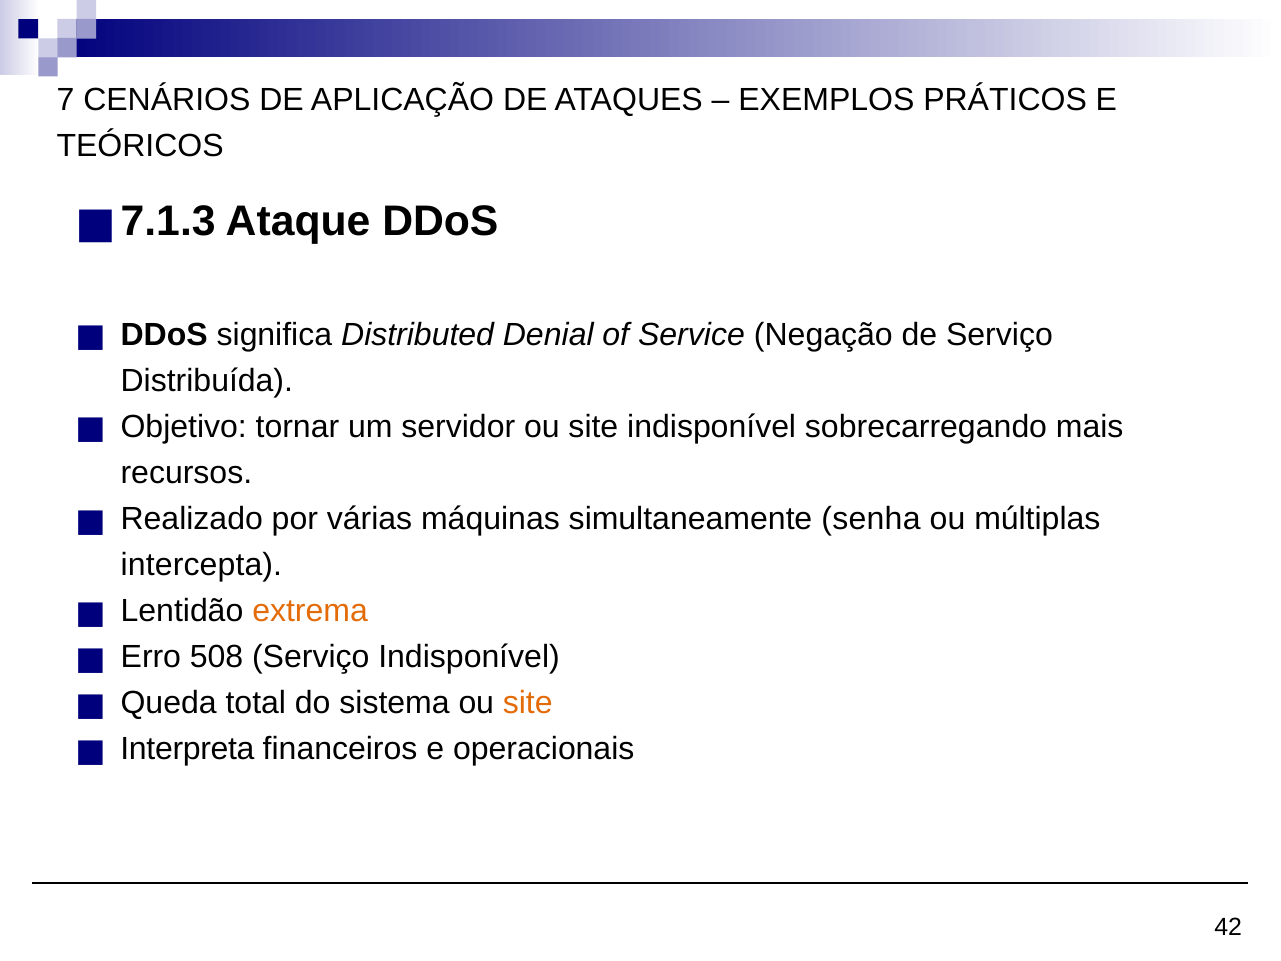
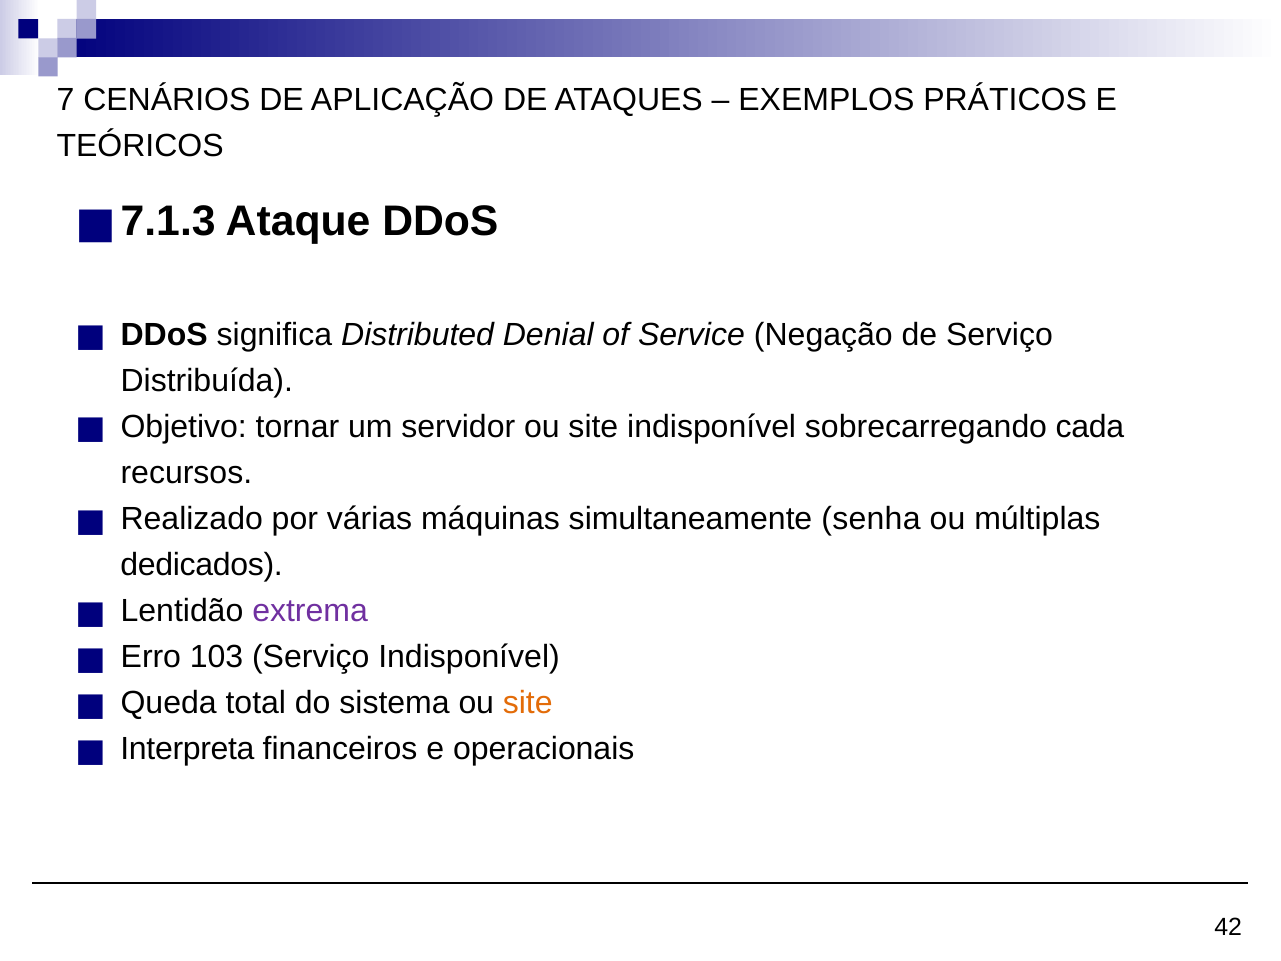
mais: mais -> cada
intercepta: intercepta -> dedicados
extrema colour: orange -> purple
508: 508 -> 103
